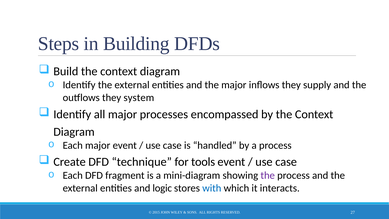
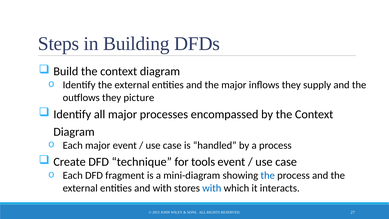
system: system -> picture
the at (268, 175) colour: purple -> blue
and logic: logic -> with
